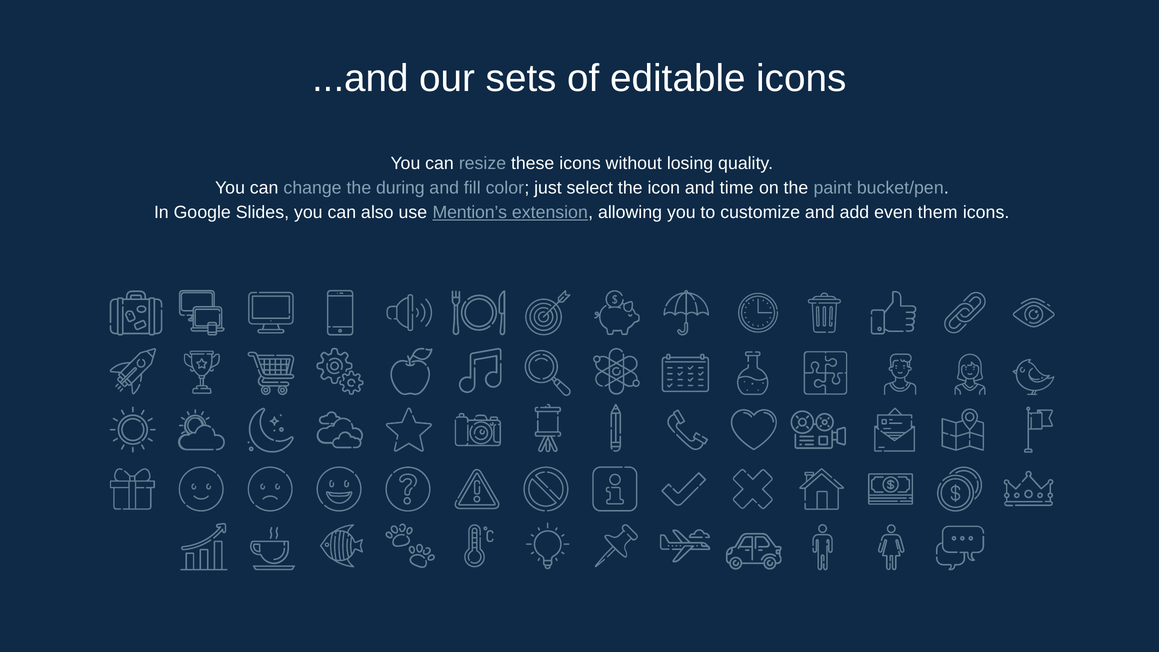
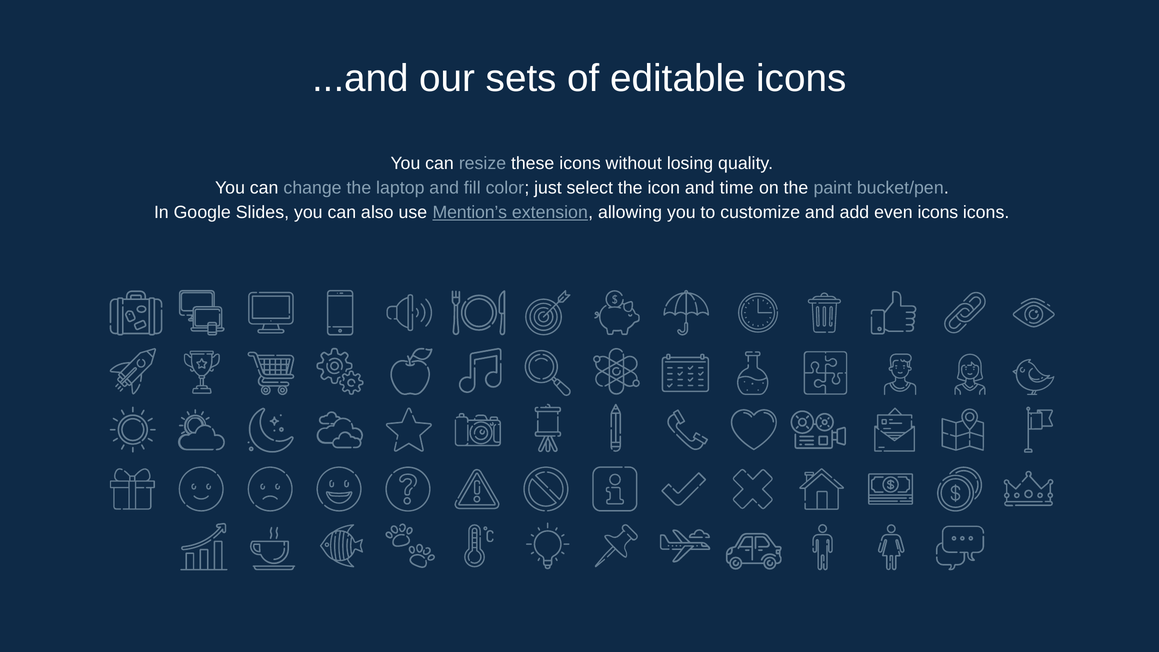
during: during -> laptop
even them: them -> icons
